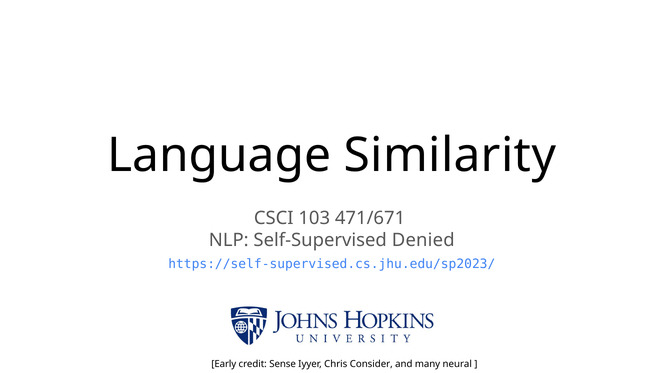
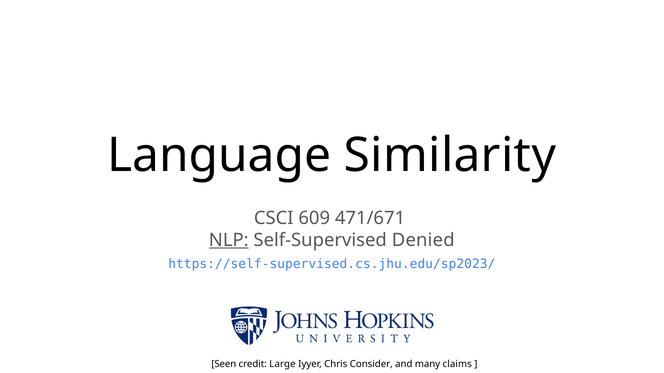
103: 103 -> 609
NLP underline: none -> present
Early: Early -> Seen
Sense: Sense -> Large
neural: neural -> claims
